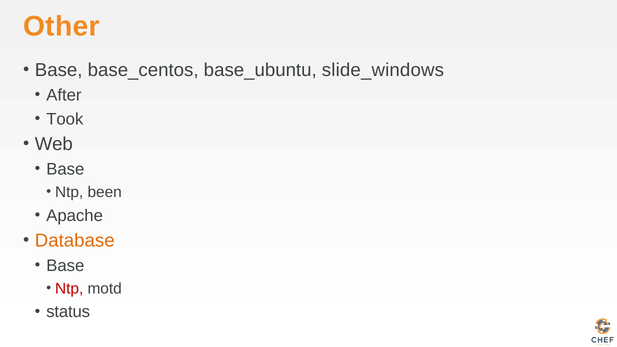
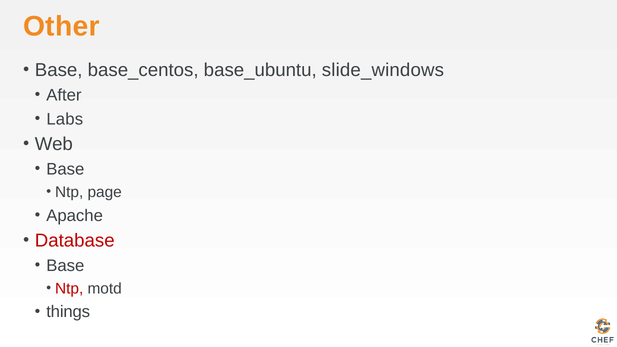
Took: Took -> Labs
been: been -> page
Database colour: orange -> red
status: status -> things
